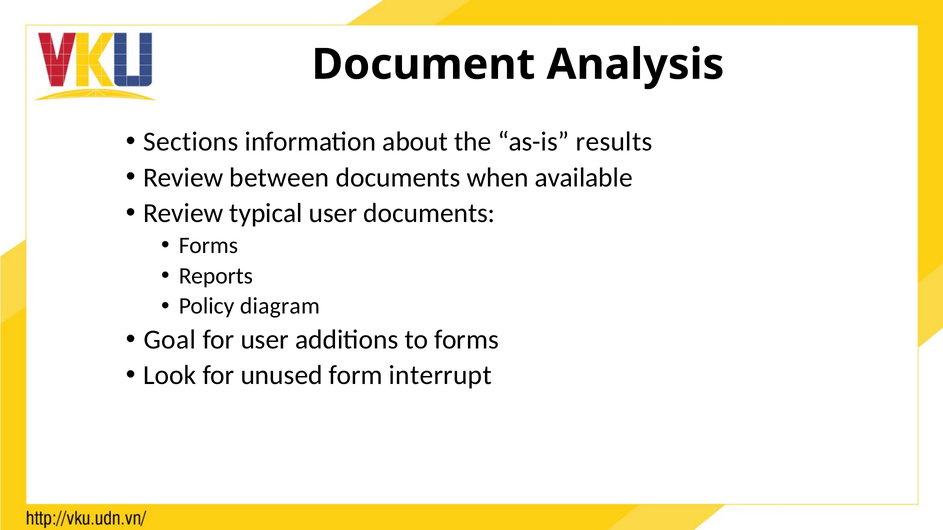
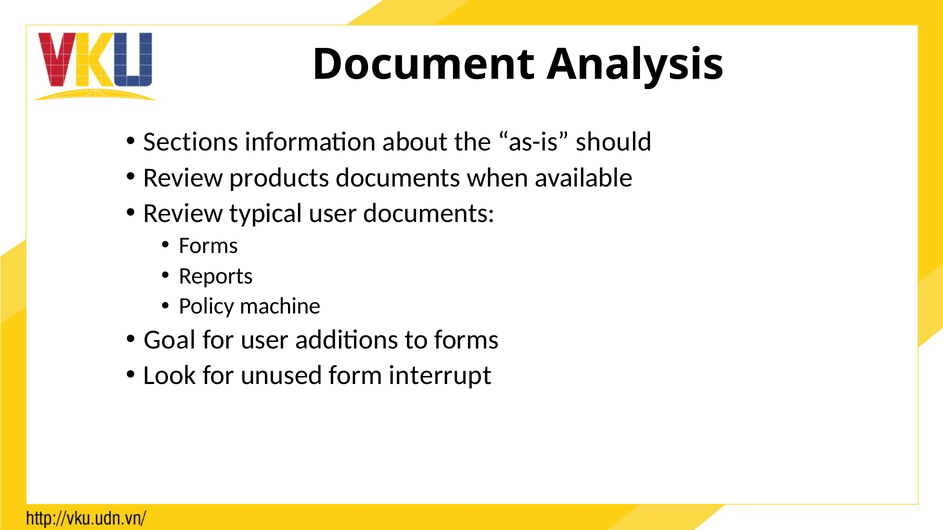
results: results -> should
between: between -> products
diagram: diagram -> machine
